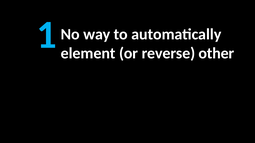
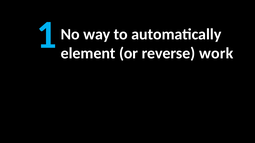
other: other -> work
